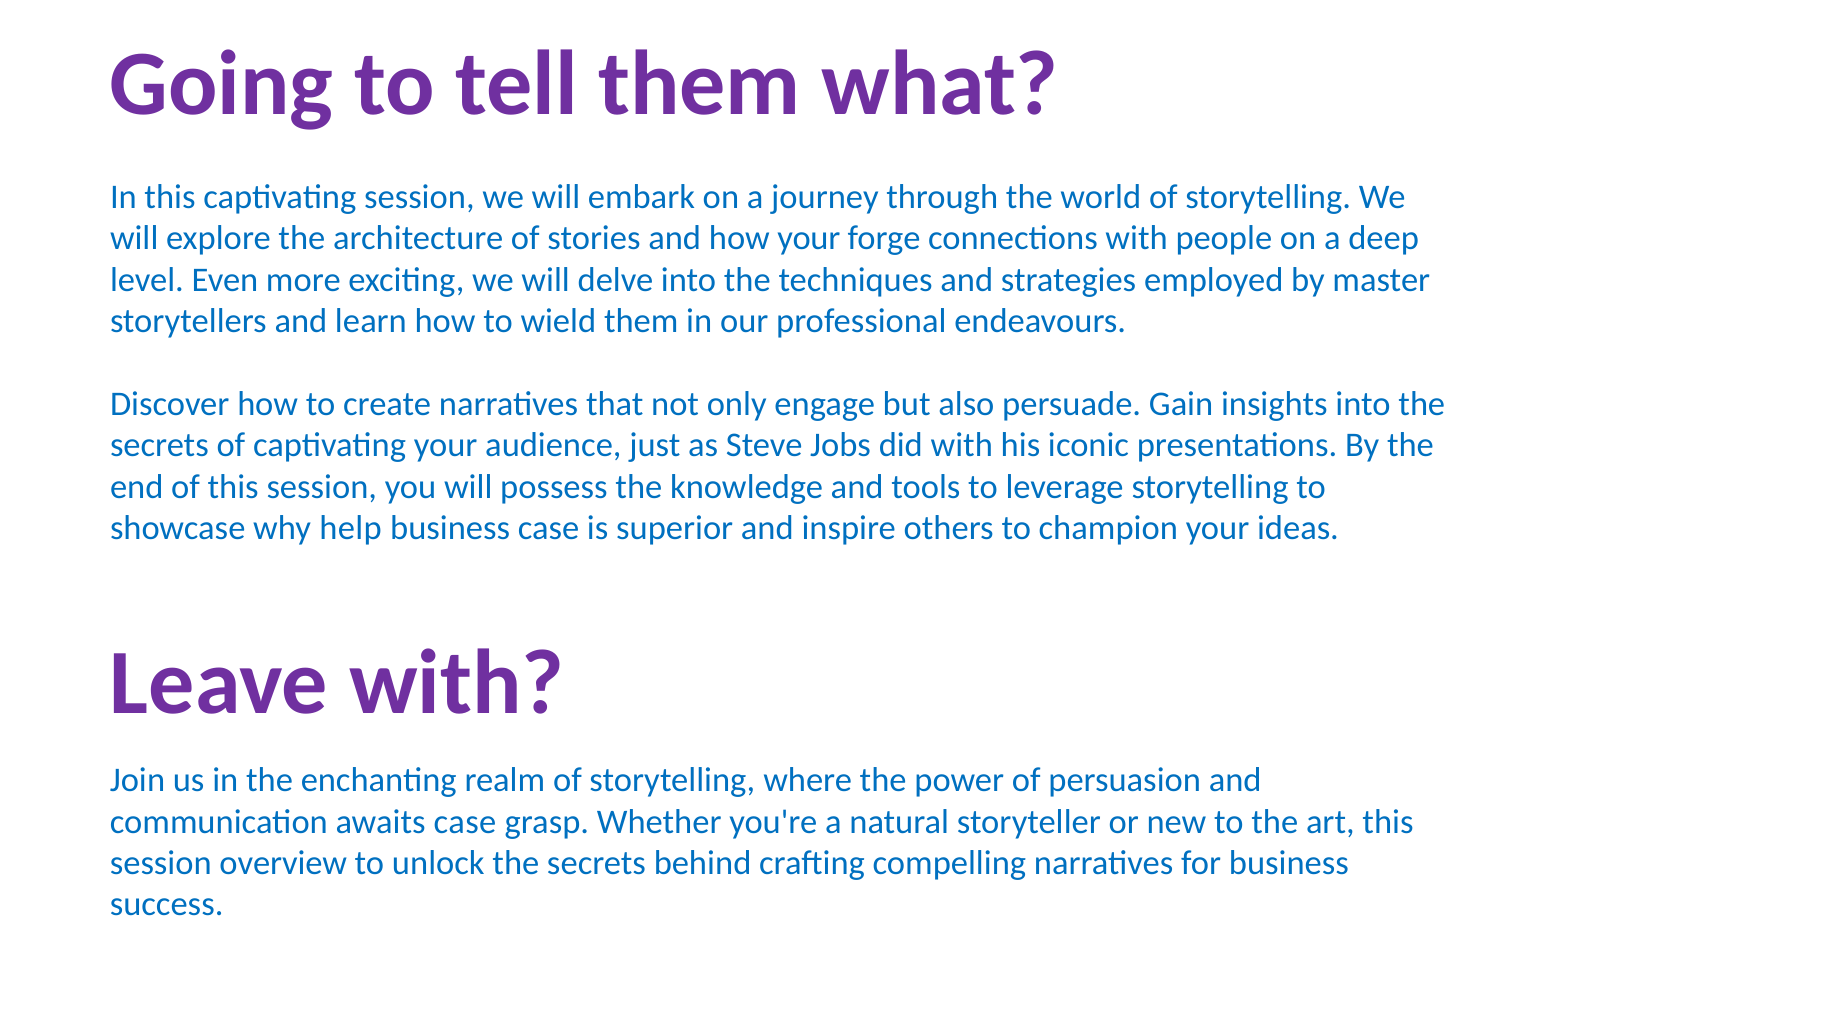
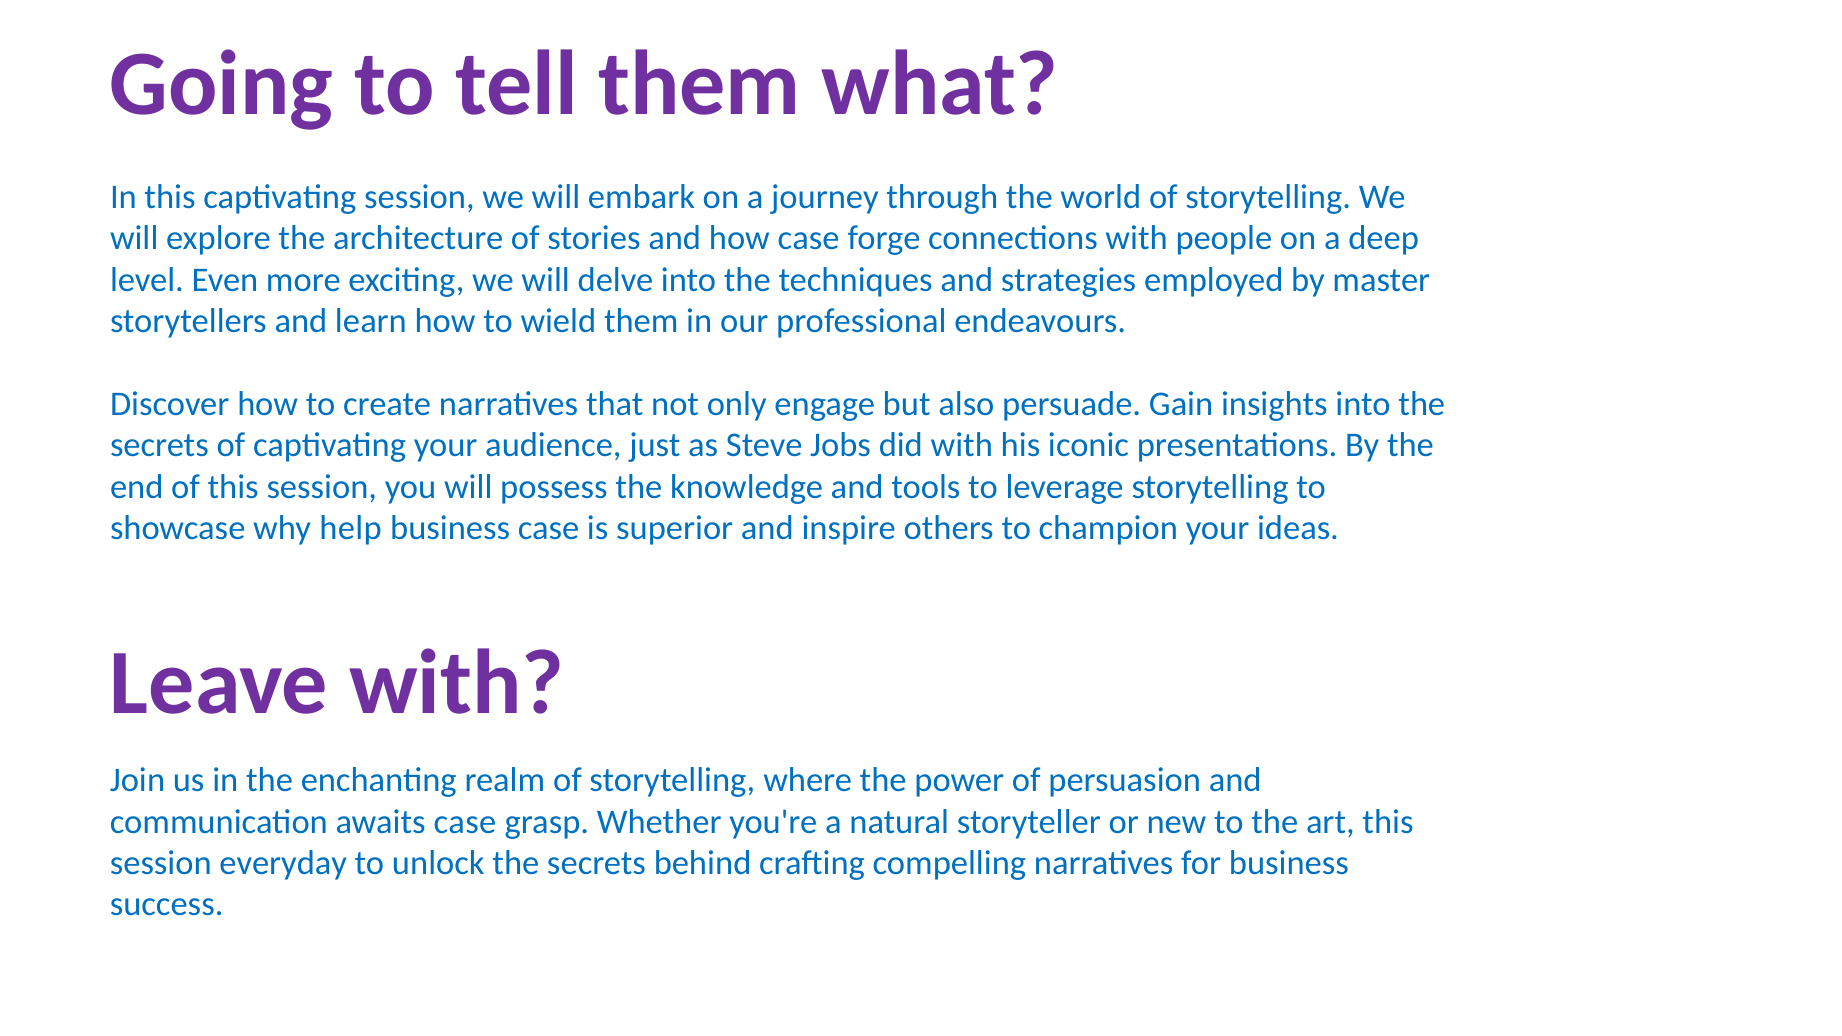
how your: your -> case
overview: overview -> everyday
